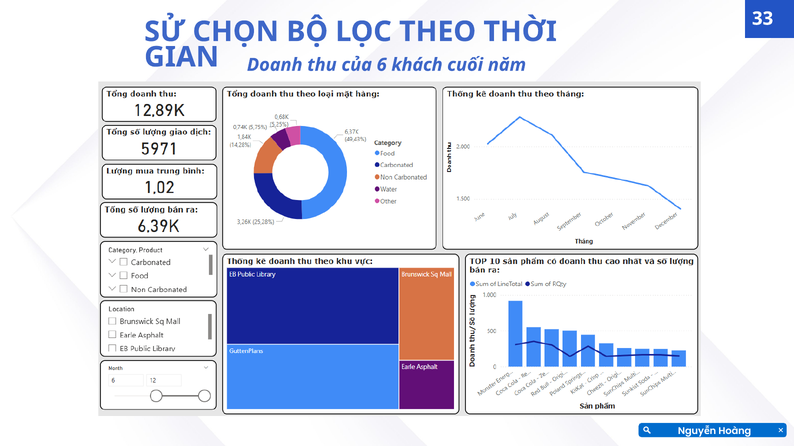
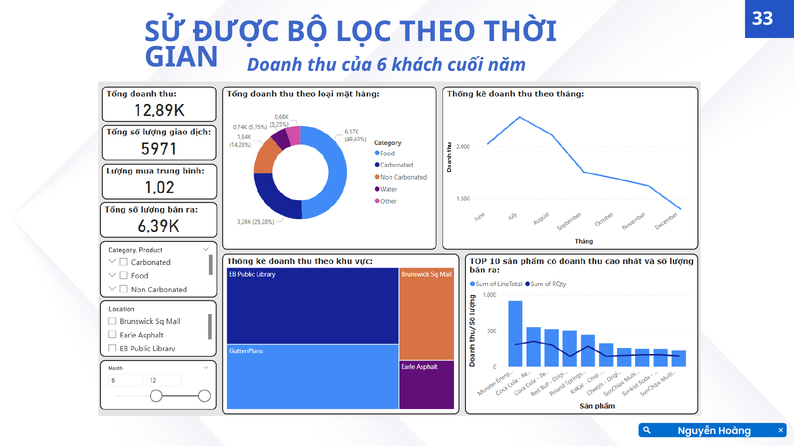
CHỌN: CHỌN -> ĐƯỢC
